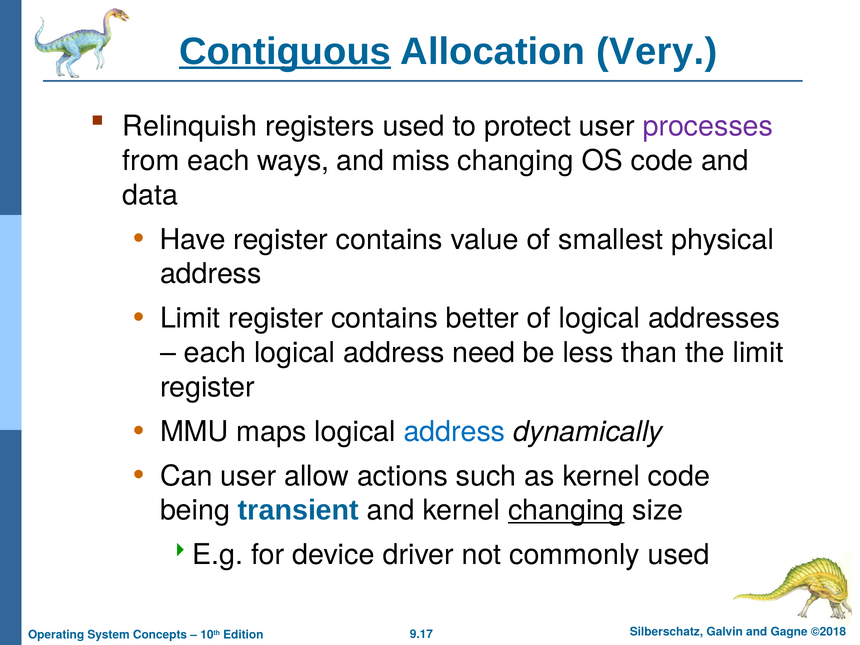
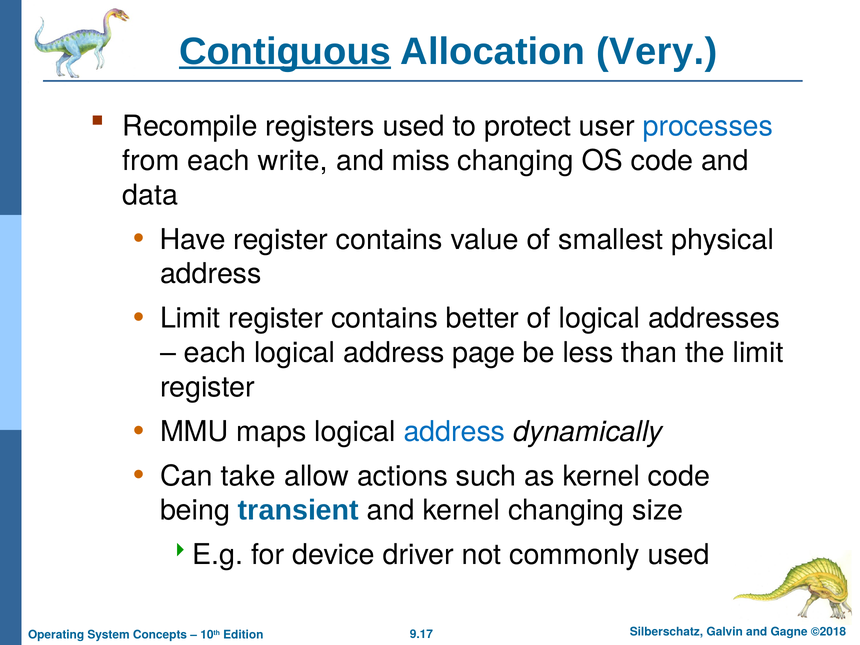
Relinquish: Relinquish -> Recompile
processes colour: purple -> blue
ways: ways -> write
need: need -> page
Can user: user -> take
changing at (566, 510) underline: present -> none
